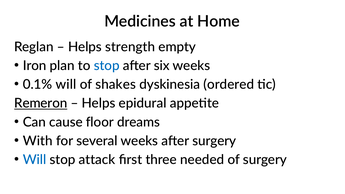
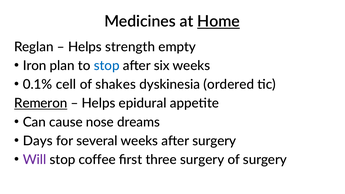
Home underline: none -> present
0.1% will: will -> cell
floor: floor -> nose
With: With -> Days
Will at (35, 160) colour: blue -> purple
attack: attack -> coffee
three needed: needed -> surgery
